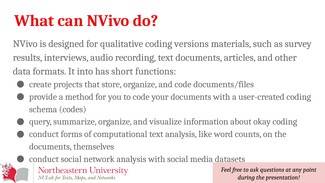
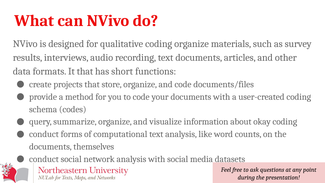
coding versions: versions -> organize
It into: into -> that
